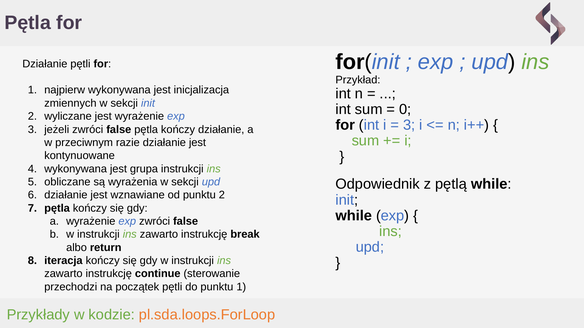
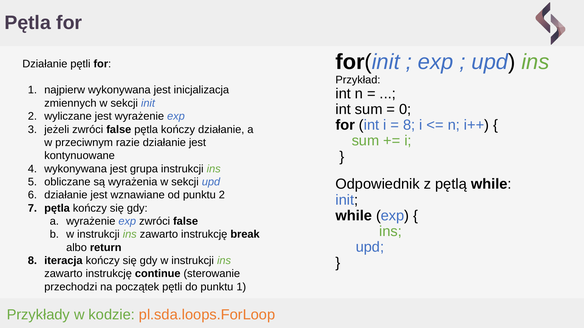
3 at (409, 125): 3 -> 8
